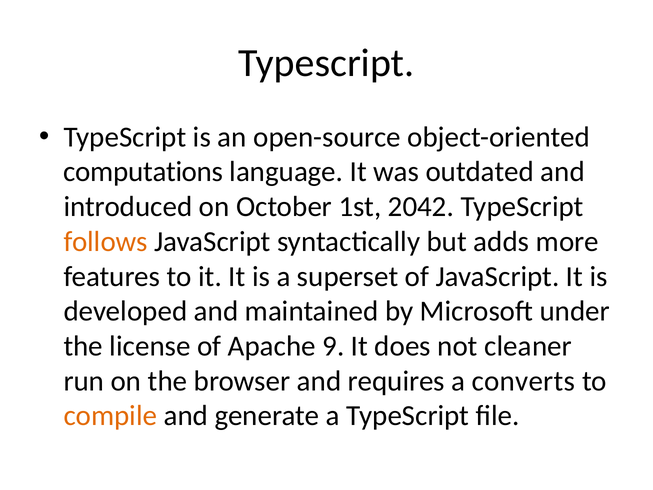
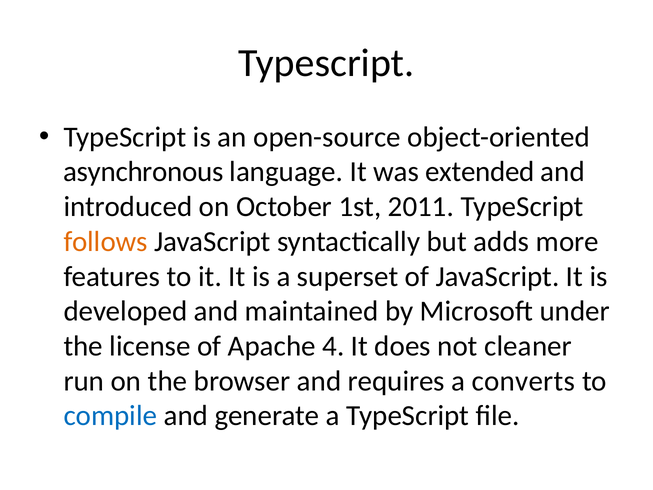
computations: computations -> asynchronous
outdated: outdated -> extended
2042: 2042 -> 2011
9: 9 -> 4
compile colour: orange -> blue
